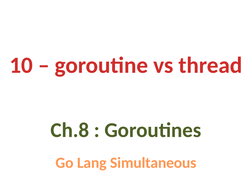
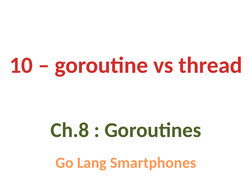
Simultaneous: Simultaneous -> Smartphones
